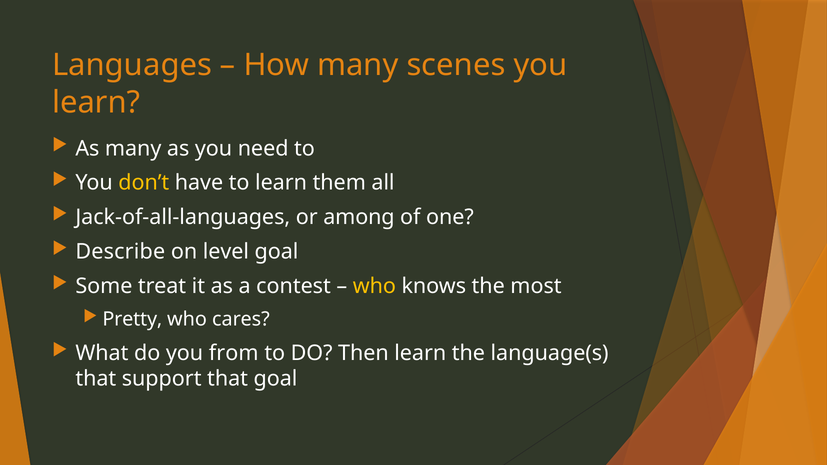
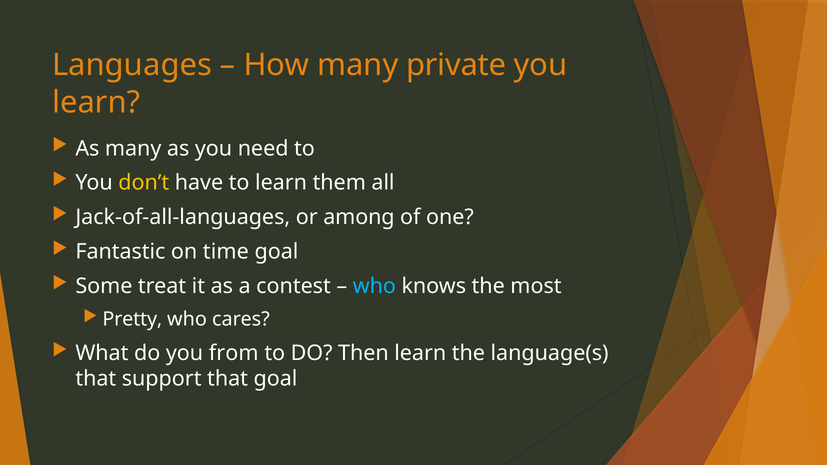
scenes: scenes -> private
Describe: Describe -> Fantastic
level: level -> time
who at (374, 286) colour: yellow -> light blue
